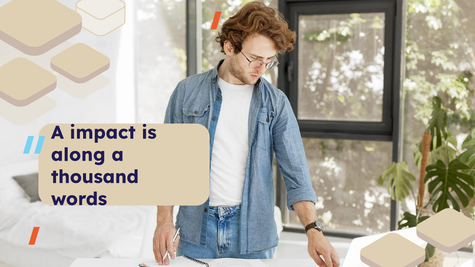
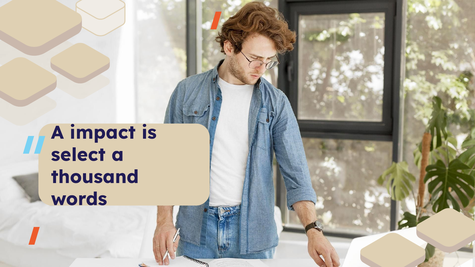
along: along -> select
